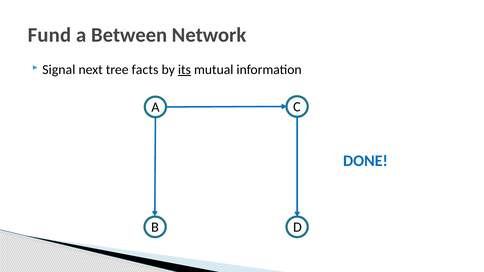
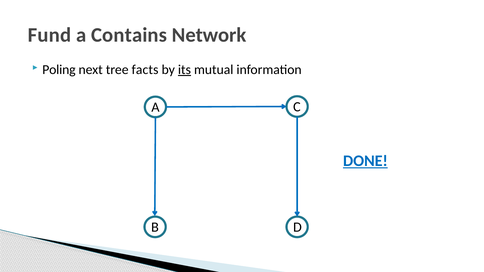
Between: Between -> Contains
Signal: Signal -> Poling
DONE underline: none -> present
